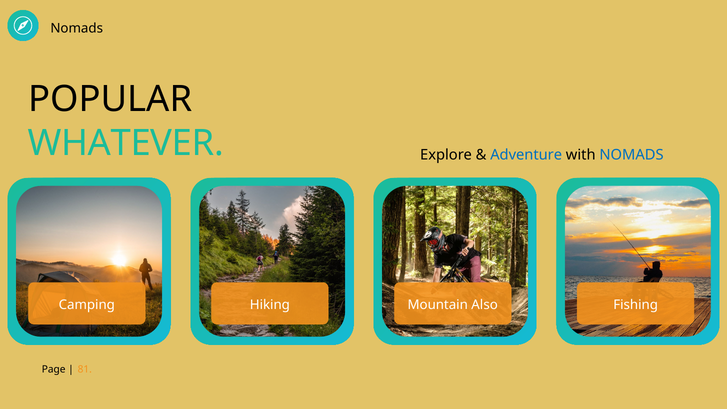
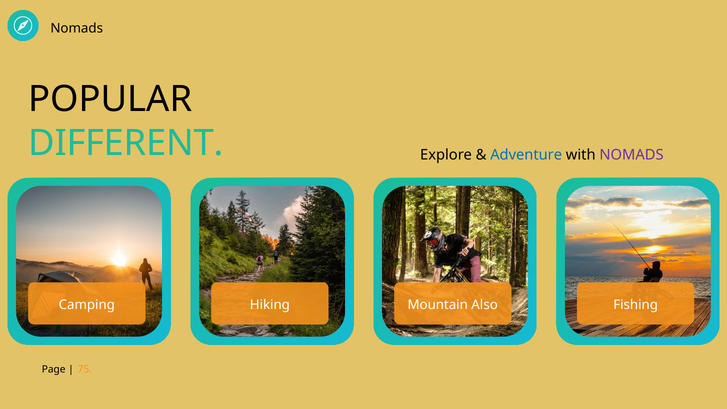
WHATEVER: WHATEVER -> DIFFERENT
NOMADS at (632, 155) colour: blue -> purple
81: 81 -> 75
